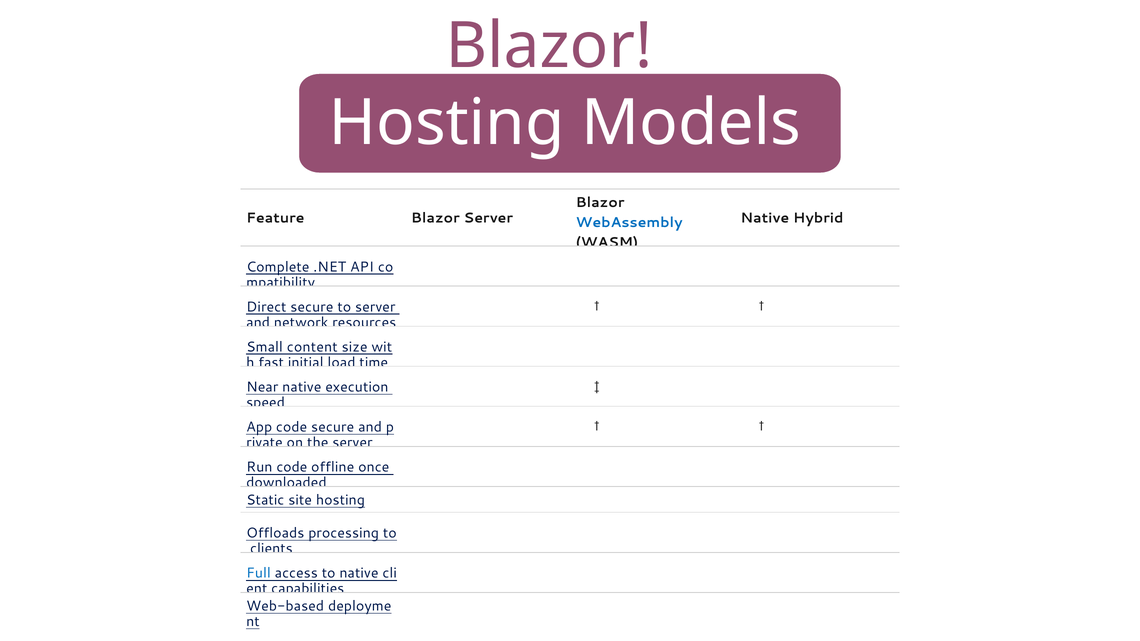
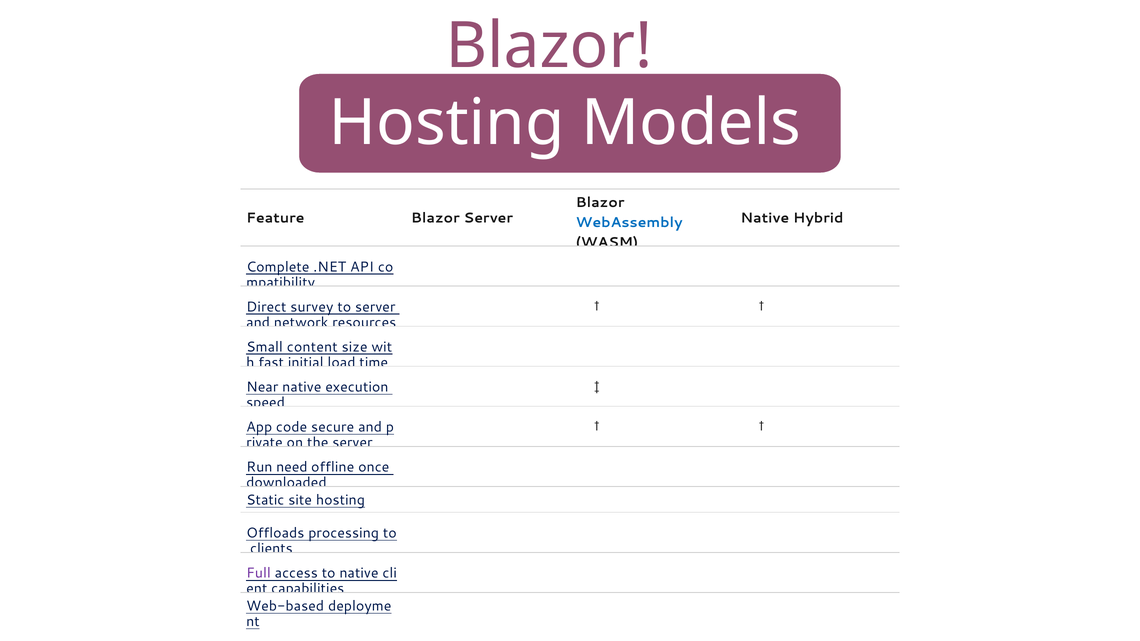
Direct secure: secure -> survey
Run code: code -> need
Full colour: blue -> purple
